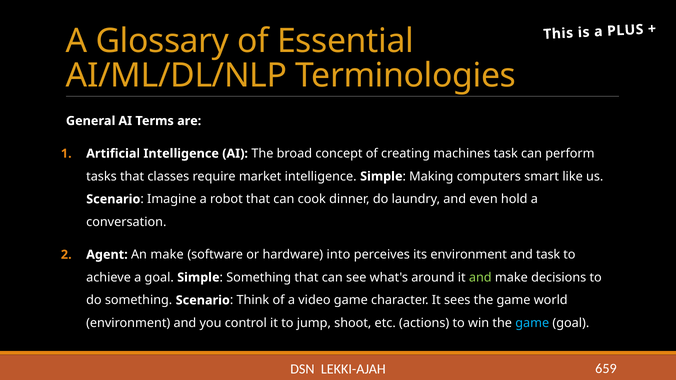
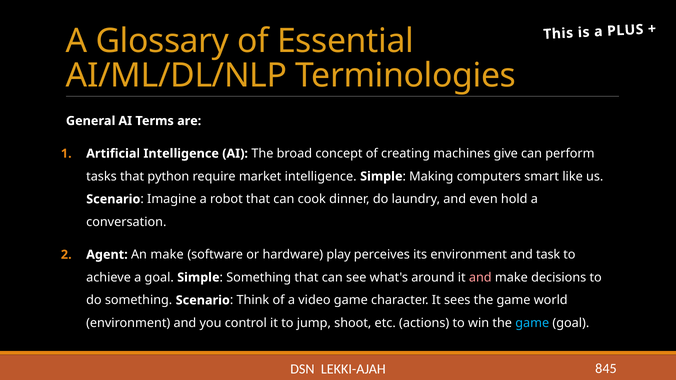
machines task: task -> give
classes: classes -> python
into: into -> play
and at (480, 278) colour: light green -> pink
659: 659 -> 845
